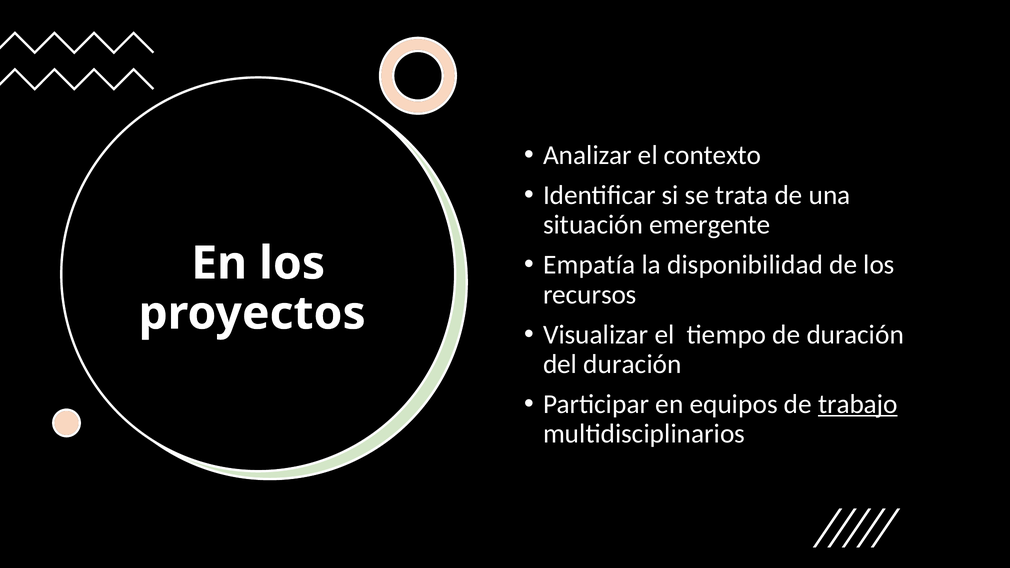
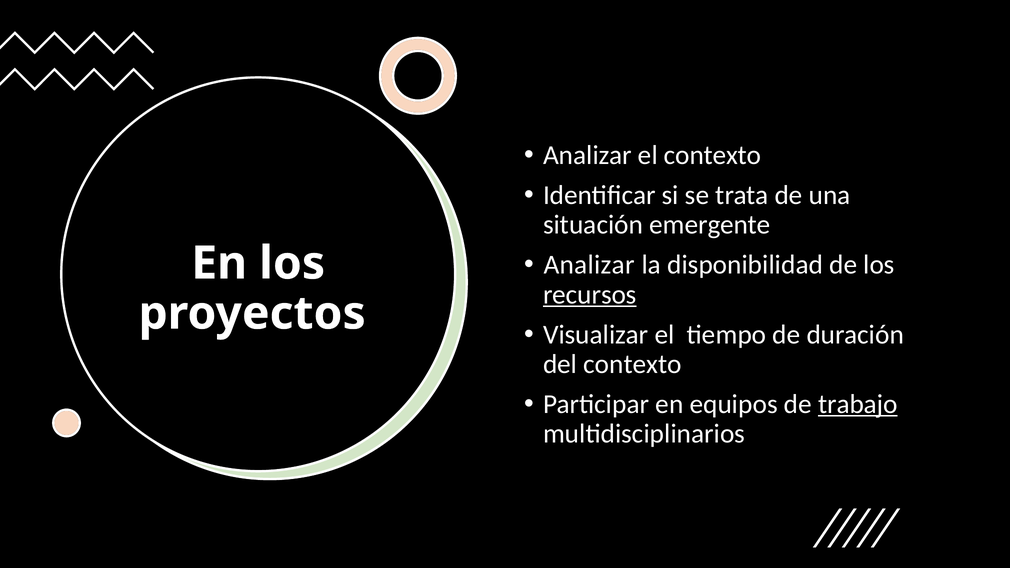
Empatía at (589, 265): Empatía -> Analizar
recursos underline: none -> present
del duración: duración -> contexto
